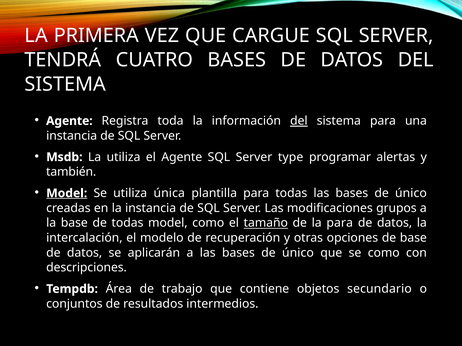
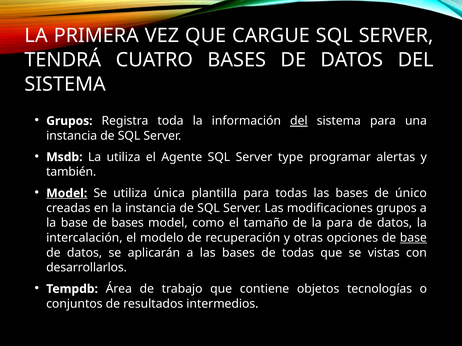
Agente at (69, 121): Agente -> Grupos
de todas: todas -> bases
tamaño underline: present -> none
base at (413, 238) underline: none -> present
único at (298, 253): único -> todas
se como: como -> vistas
descripciones: descripciones -> desarrollarlos
secundario: secundario -> tecnologías
